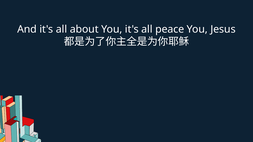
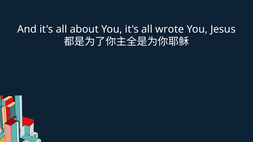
peace: peace -> wrote
